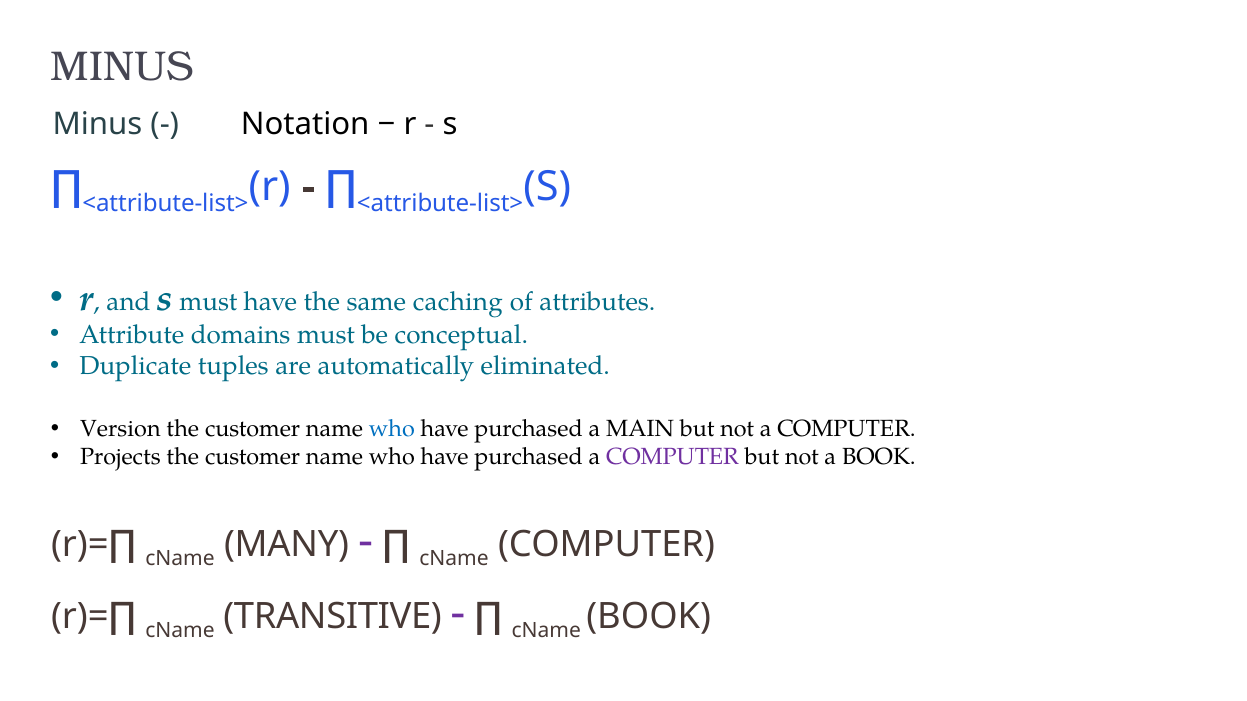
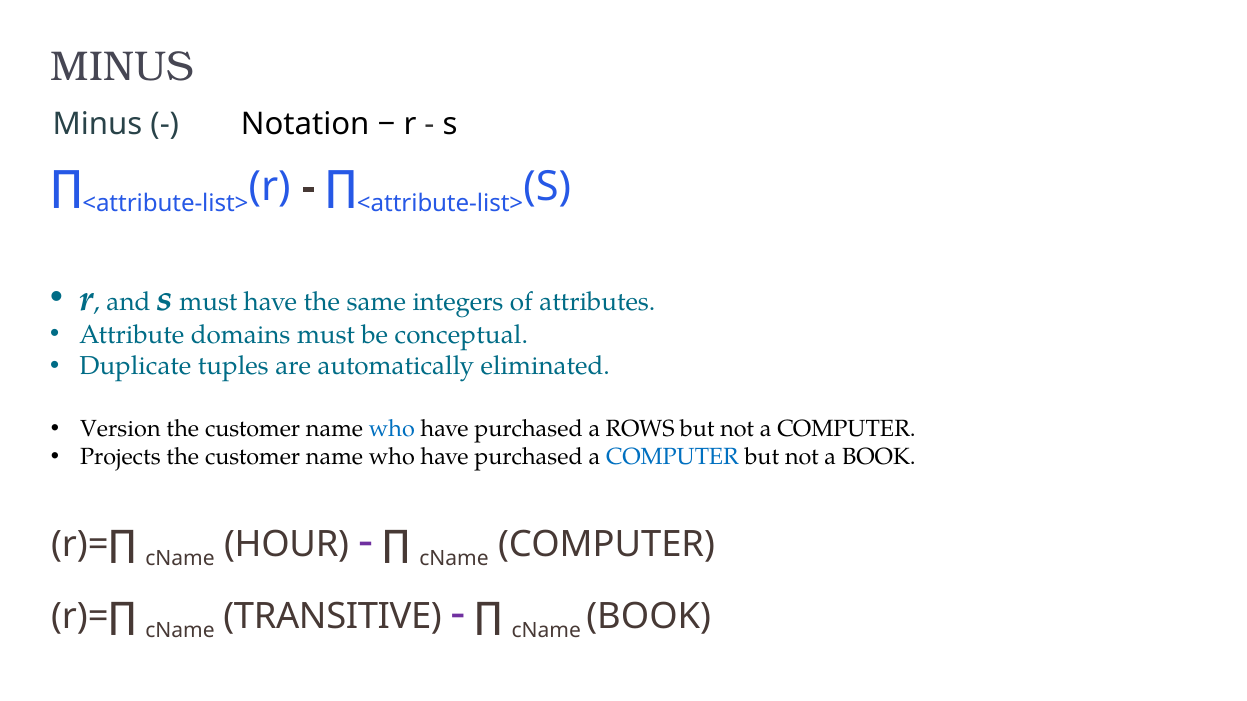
caching: caching -> integers
MAIN: MAIN -> ROWS
COMPUTER at (672, 457) colour: purple -> blue
MANY: MANY -> HOUR
